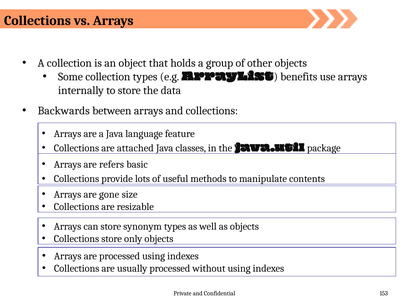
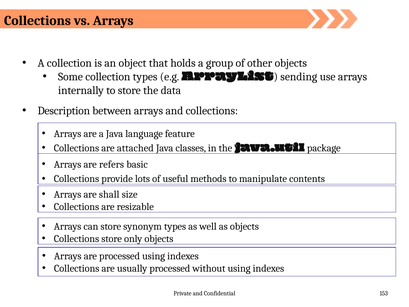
benefits: benefits -> sending
Backwards: Backwards -> Description
gone: gone -> shall
